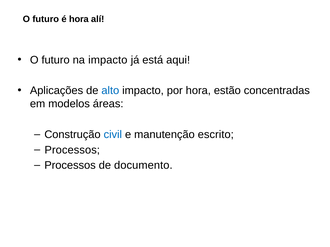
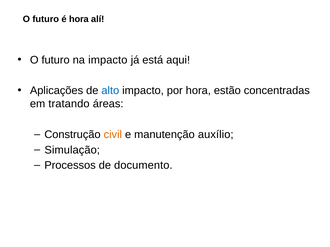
modelos: modelos -> tratando
civil colour: blue -> orange
escrito: escrito -> auxílio
Processos at (72, 150): Processos -> Simulação
